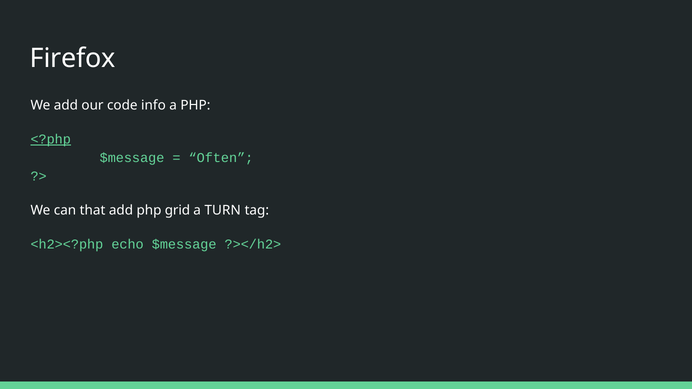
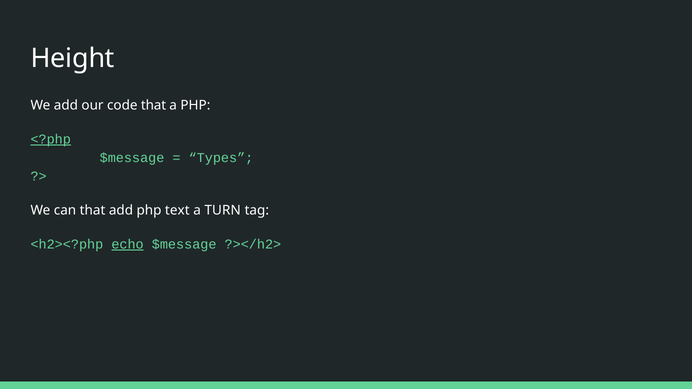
Firefox: Firefox -> Height
code info: info -> that
Often: Often -> Types
grid: grid -> text
echo underline: none -> present
